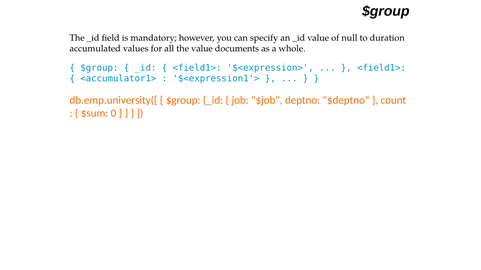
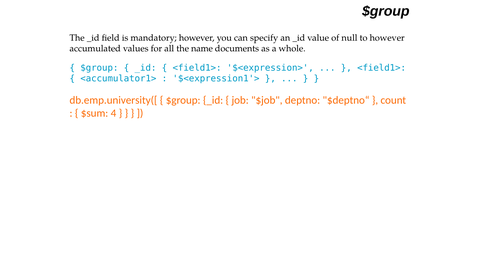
to duration: duration -> however
the value: value -> name
0: 0 -> 4
